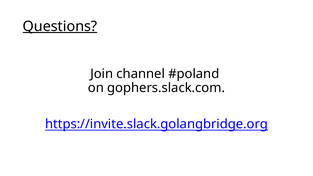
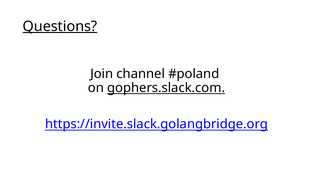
gophers.slack.com underline: none -> present
